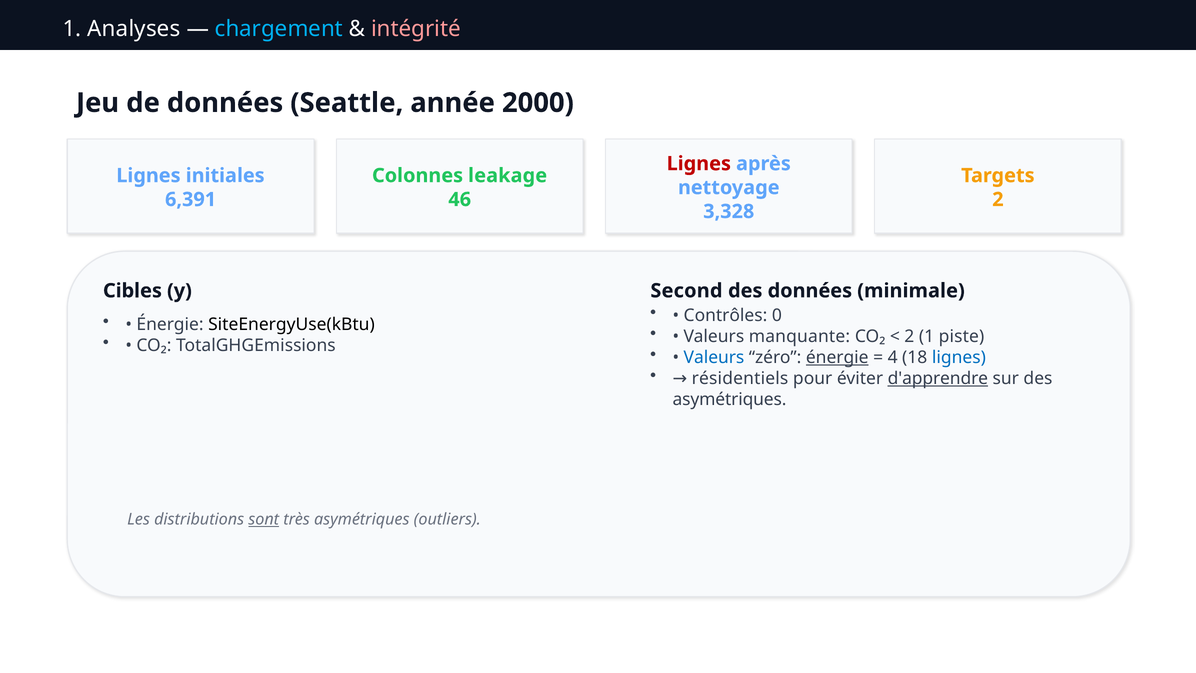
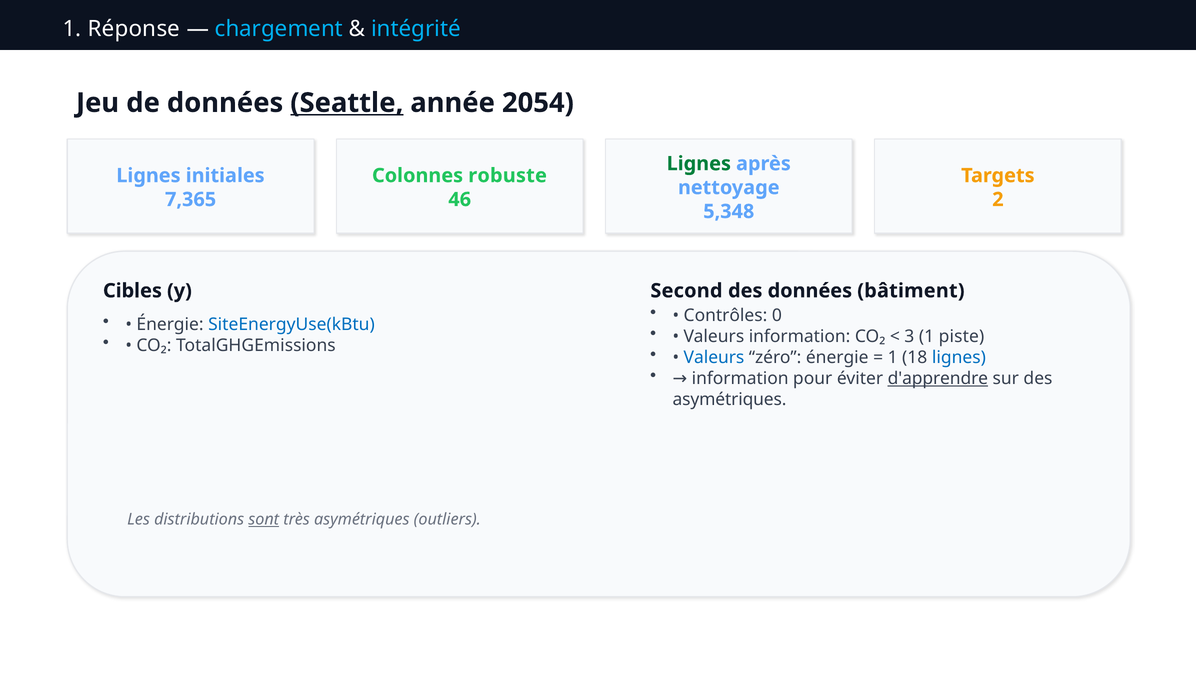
Analyses: Analyses -> Réponse
intégrité colour: pink -> light blue
Seattle underline: none -> present
2000: 2000 -> 2054
Lignes at (699, 164) colour: red -> green
leakage: leakage -> robuste
6,391: 6,391 -> 7,365
3,328: 3,328 -> 5,348
minimale: minimale -> bâtiment
SiteEnergyUse(kBtu colour: black -> blue
Valeurs manquante: manquante -> information
2 at (909, 336): 2 -> 3
énergie at (837, 357) underline: present -> none
4 at (893, 357): 4 -> 1
résidentiels at (740, 378): résidentiels -> information
